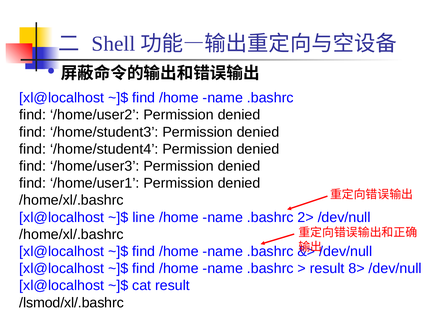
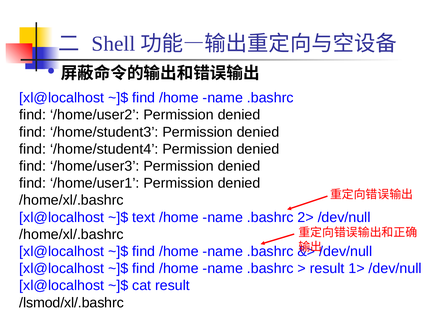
line: line -> text
8>: 8> -> 1>
